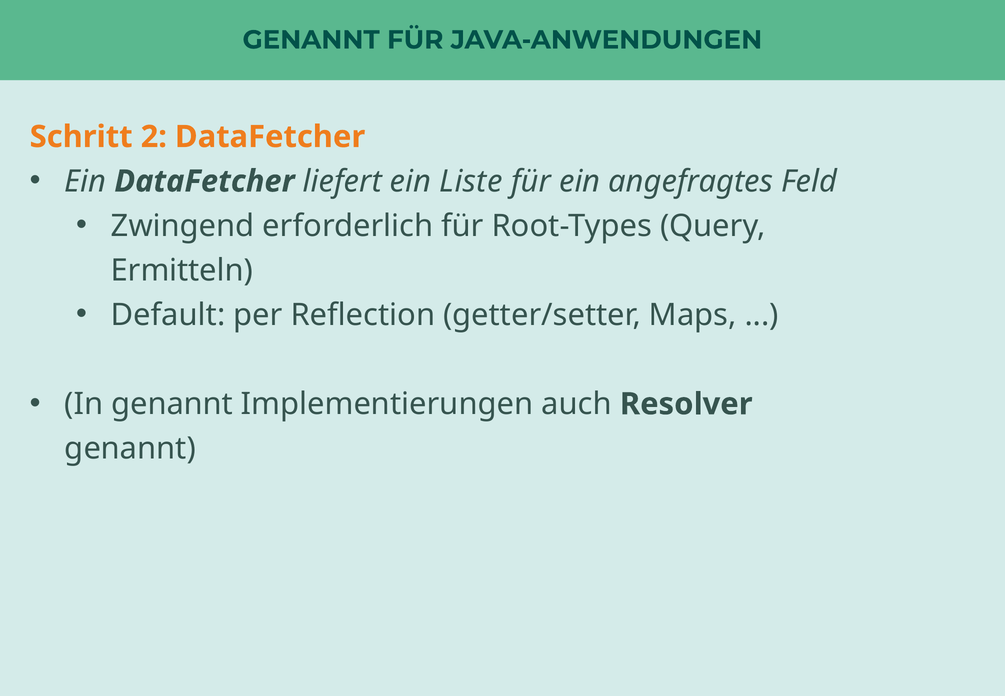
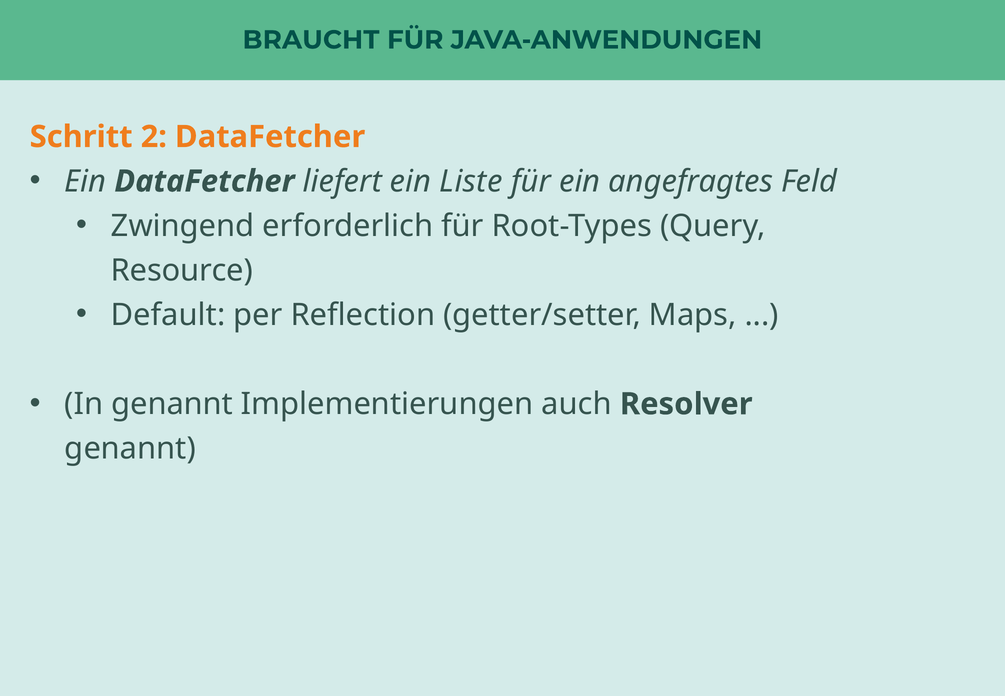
GENANNT at (311, 40): GENANNT -> BRAUCHT
Ermitteln: Ermitteln -> Resource
